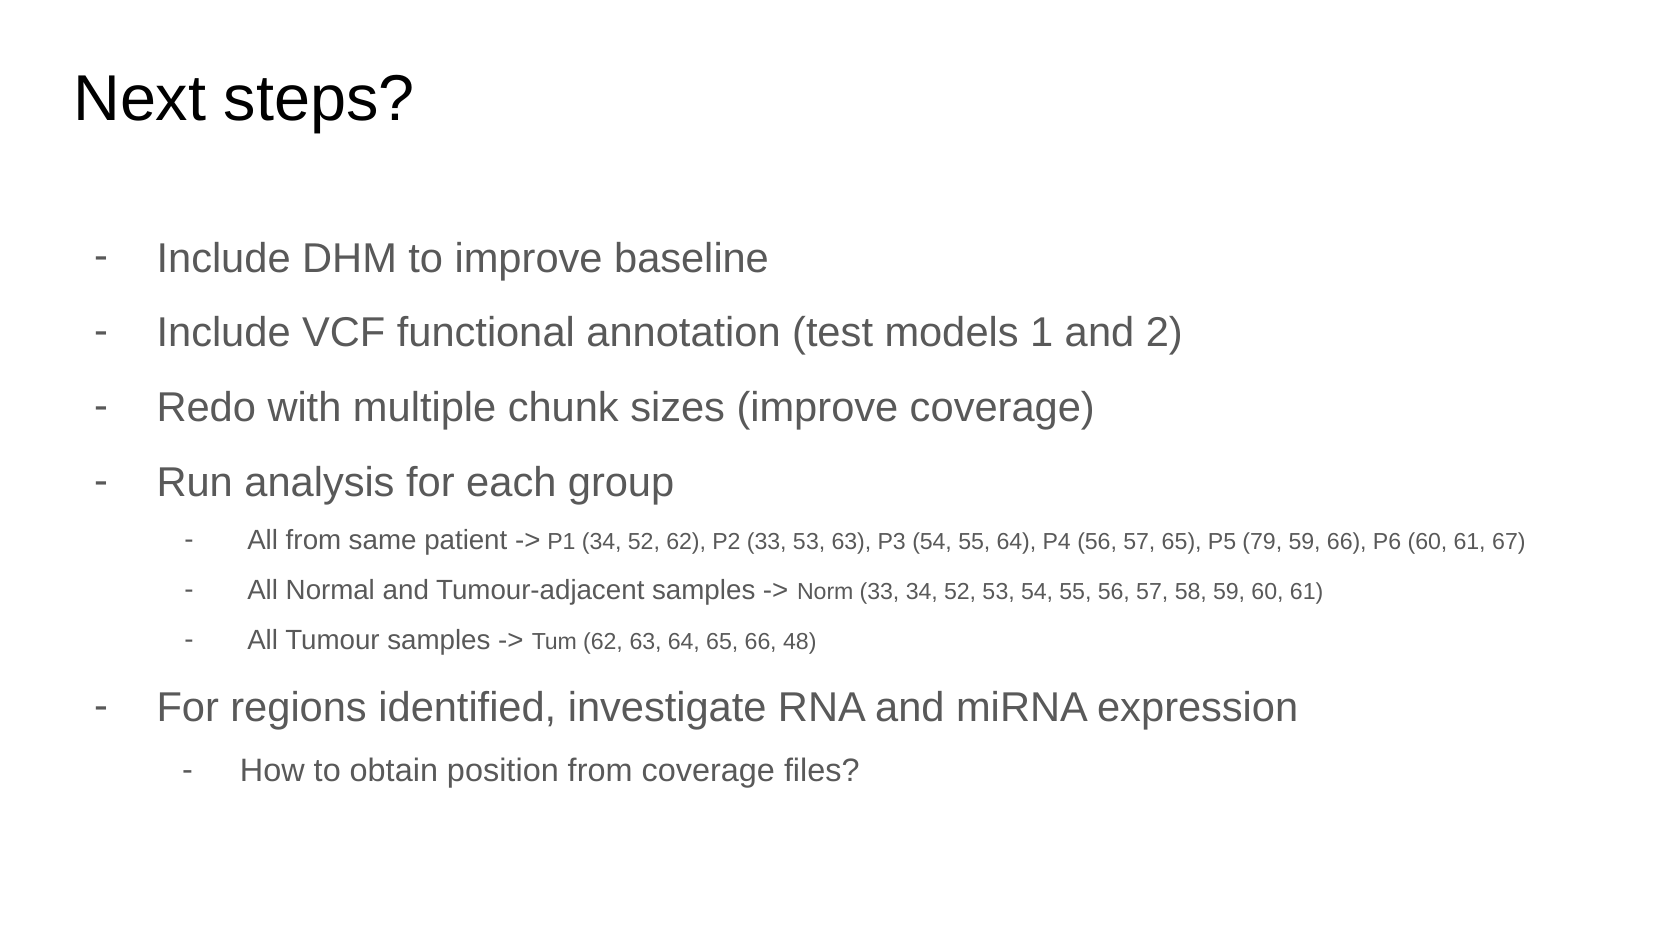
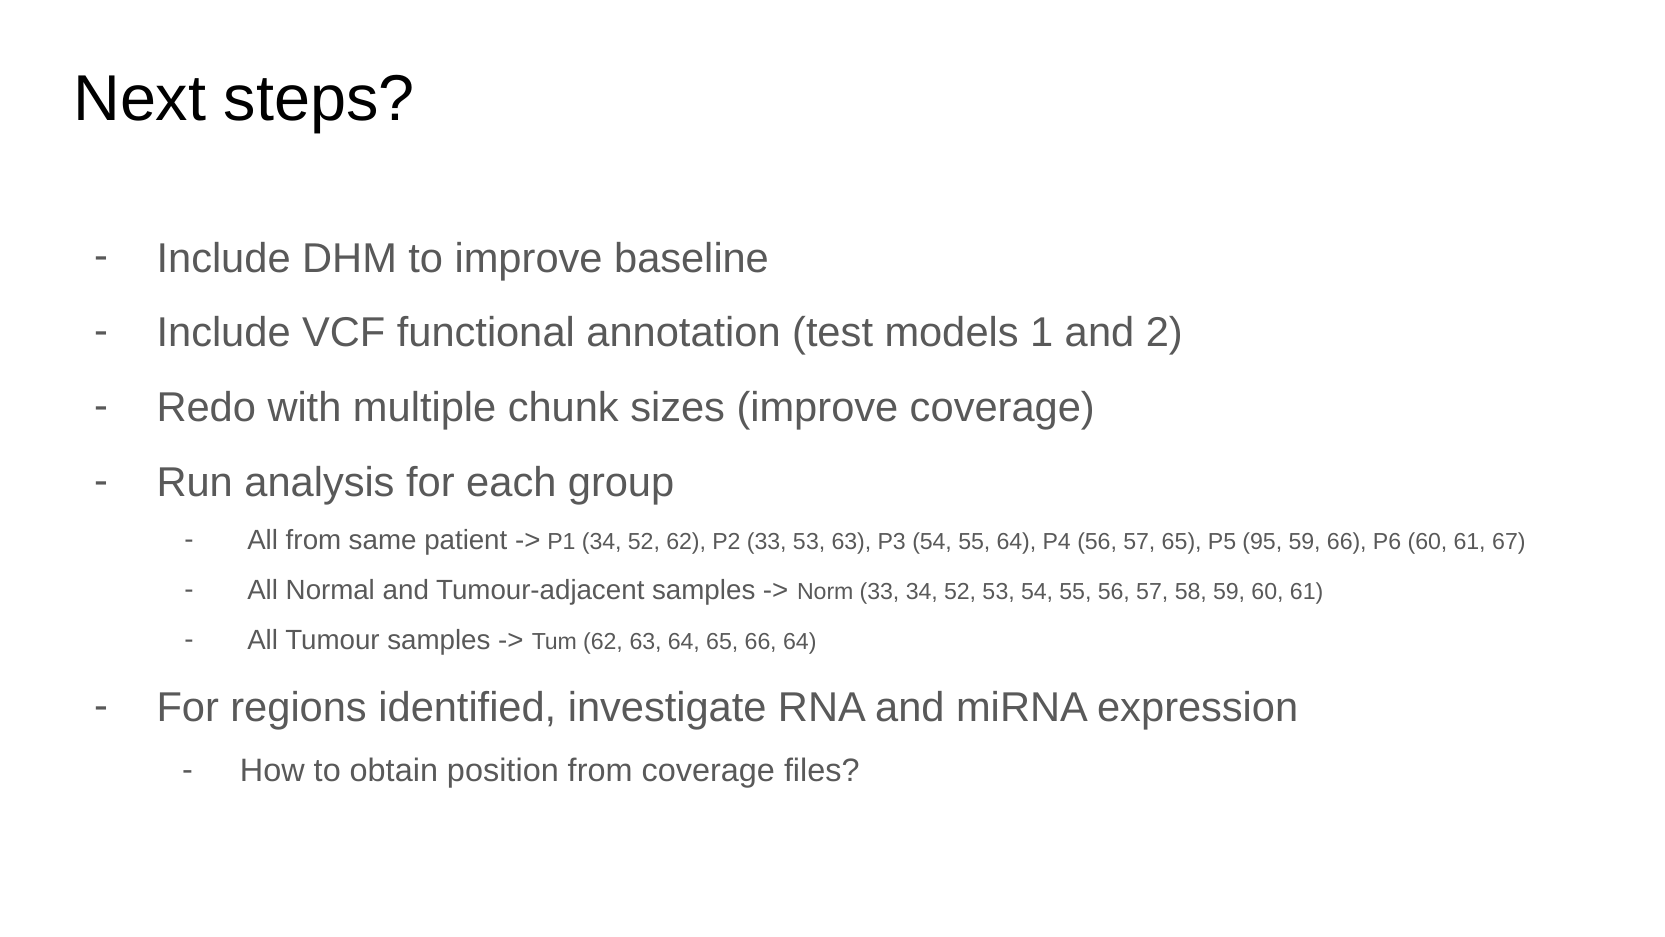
79: 79 -> 95
66 48: 48 -> 64
